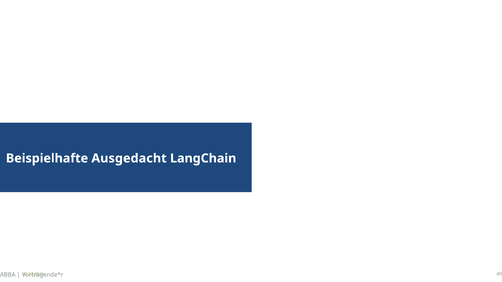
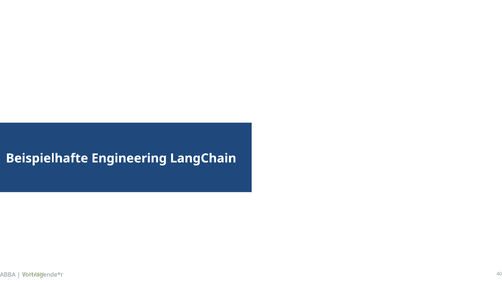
Ausgedacht: Ausgedacht -> Engineering
